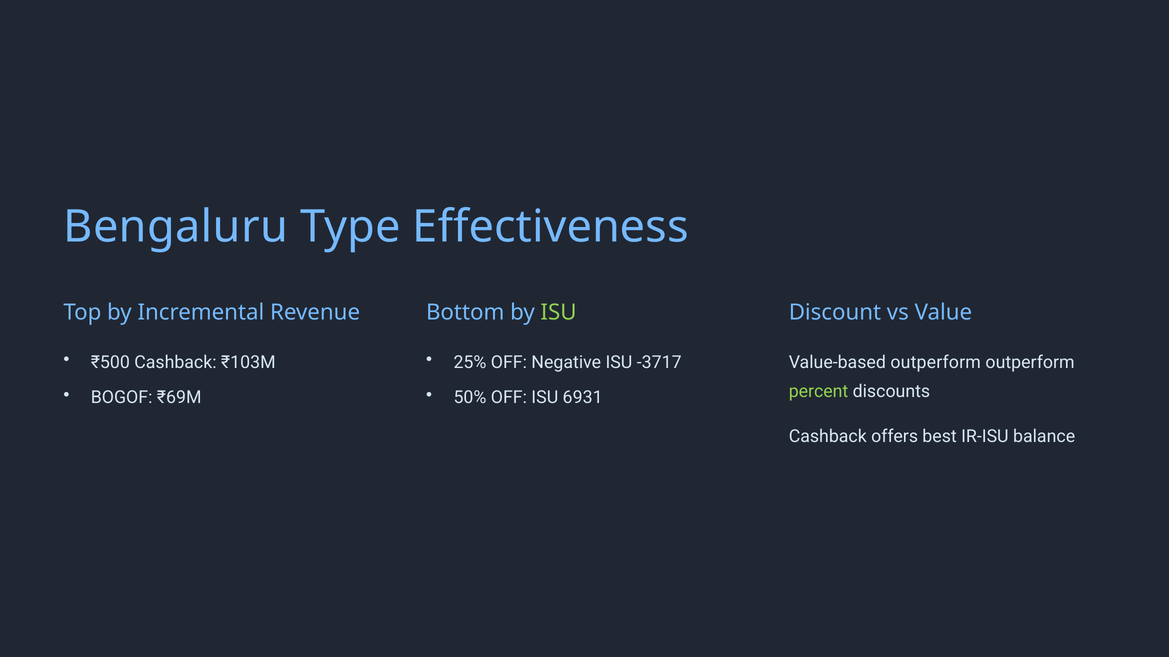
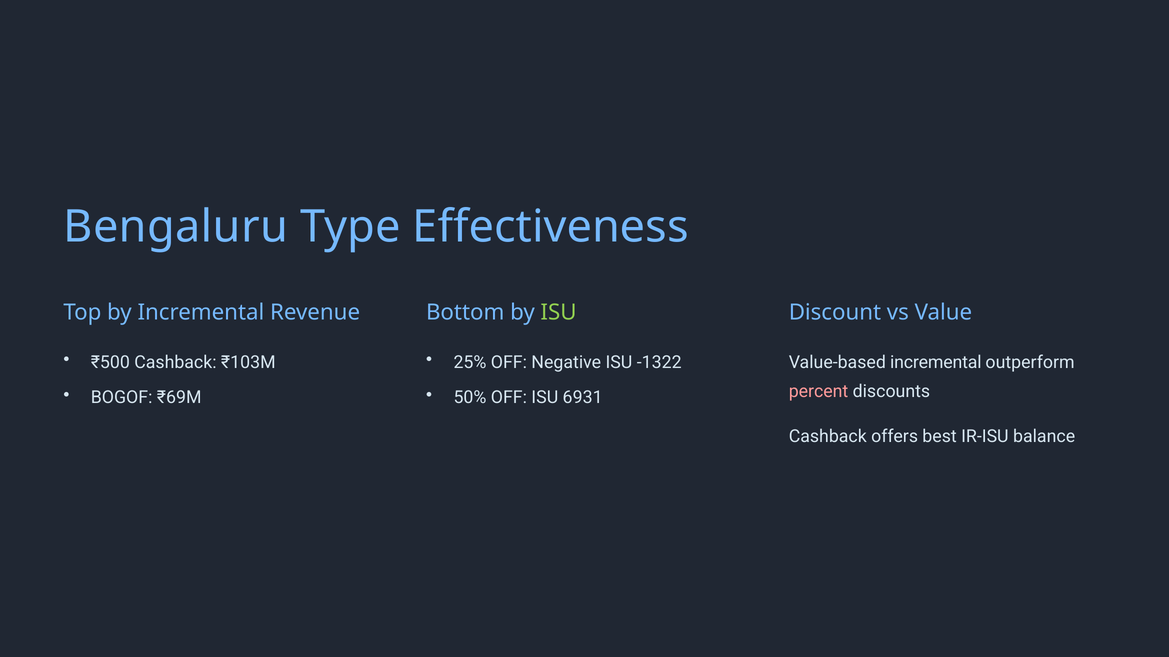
-3717: -3717 -> -1322
Value-based outperform: outperform -> incremental
percent colour: light green -> pink
